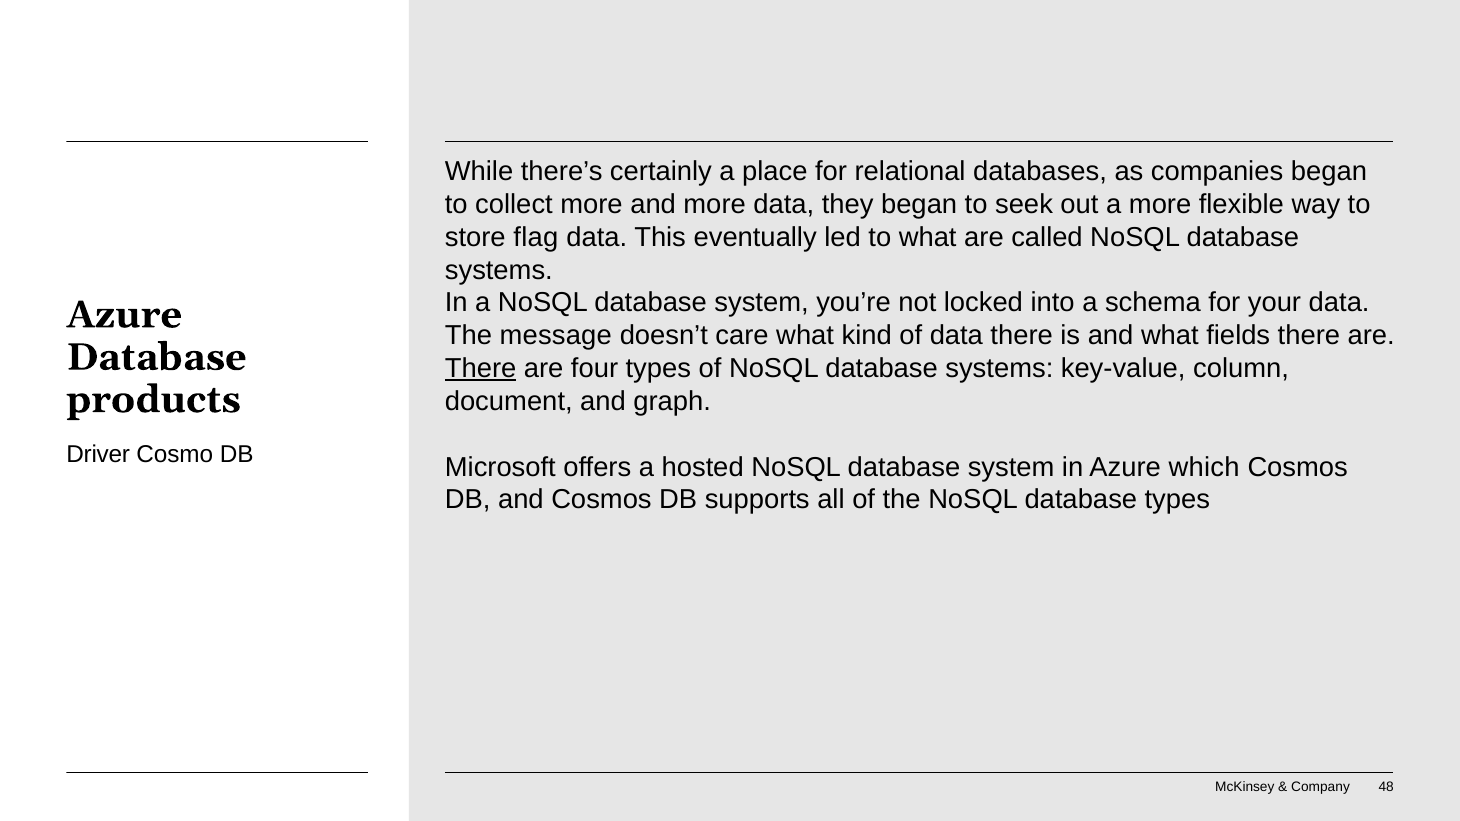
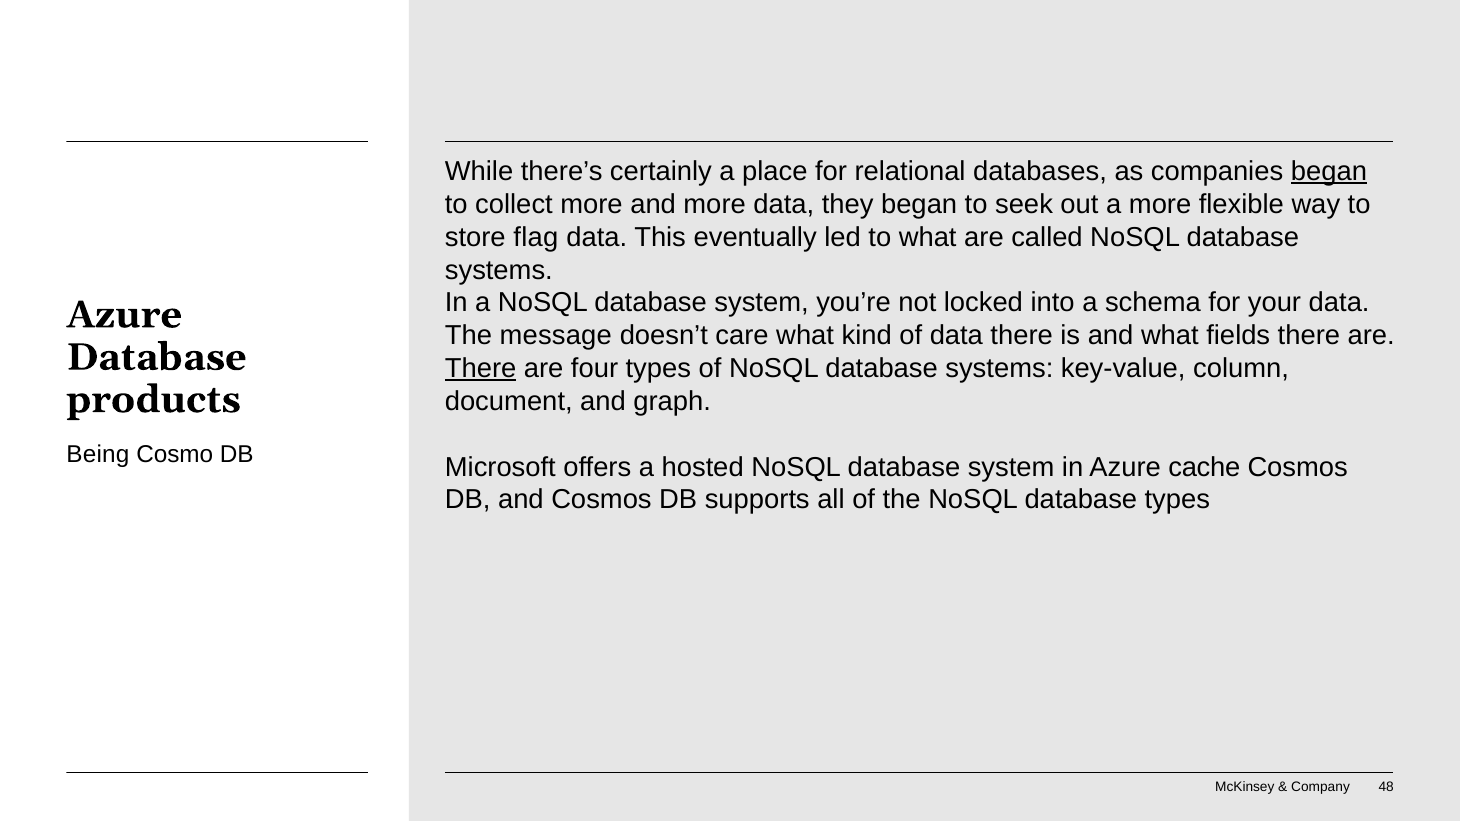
began at (1329, 172) underline: none -> present
Driver: Driver -> Being
which: which -> cache
